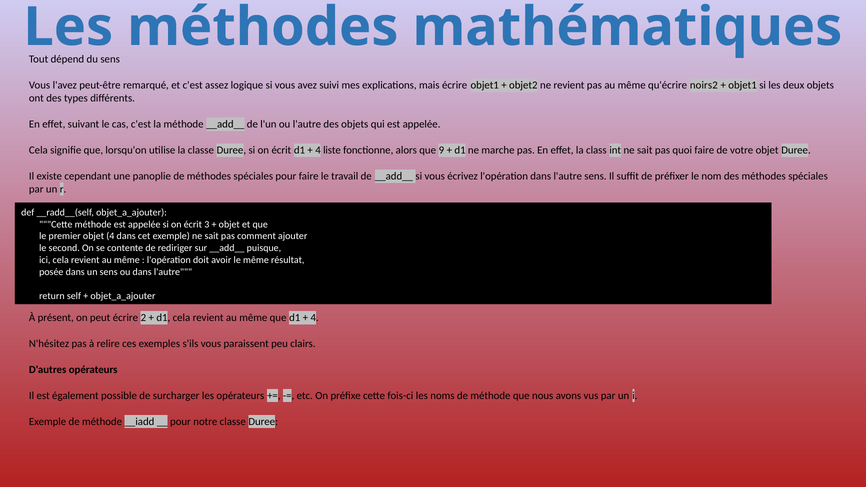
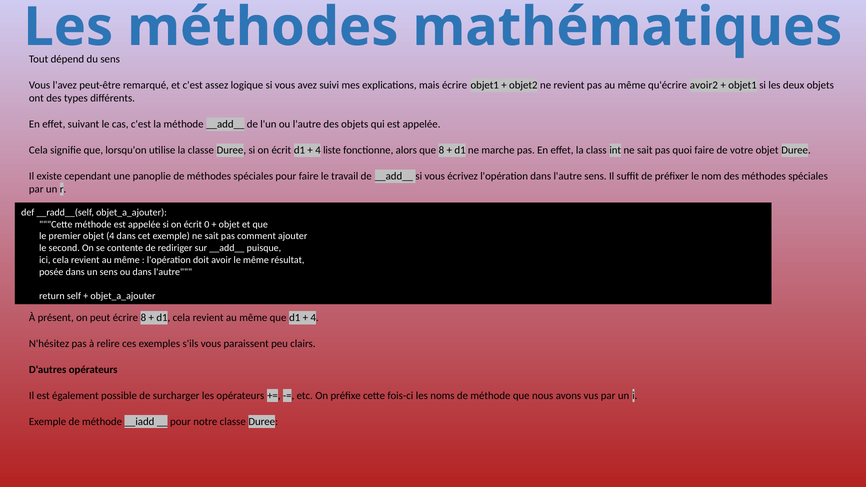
noirs2: noirs2 -> avoir2
que 9: 9 -> 8
3: 3 -> 0
écrire 2: 2 -> 8
